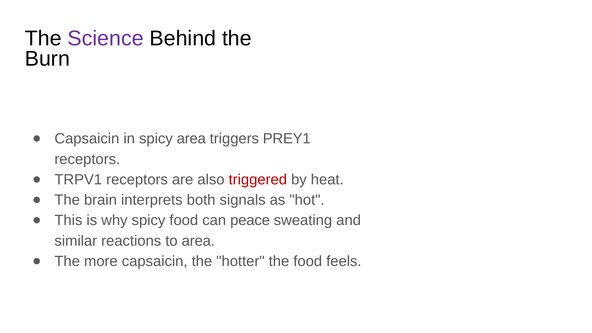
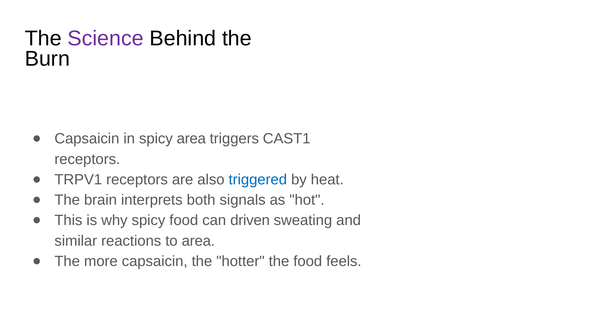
PREY1: PREY1 -> CAST1
triggered colour: red -> blue
peace: peace -> driven
